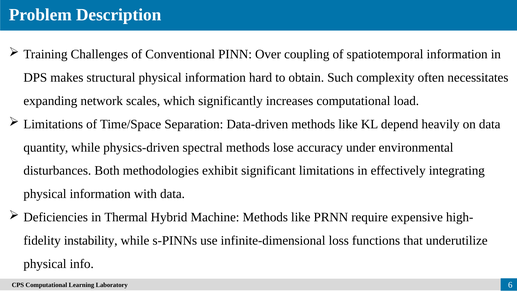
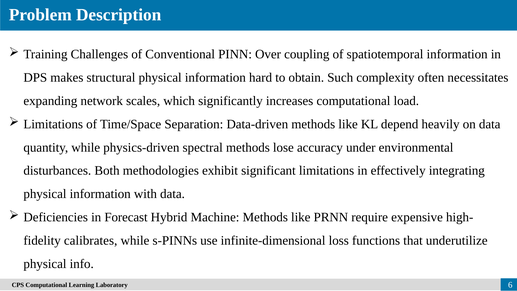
Thermal: Thermal -> Forecast
instability: instability -> calibrates
